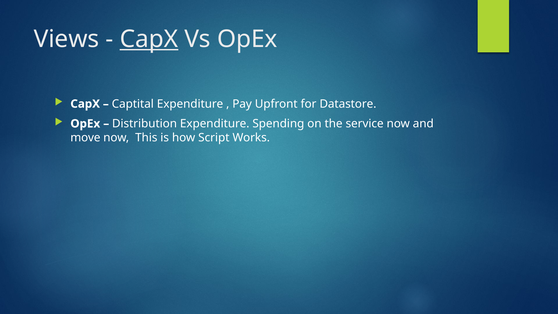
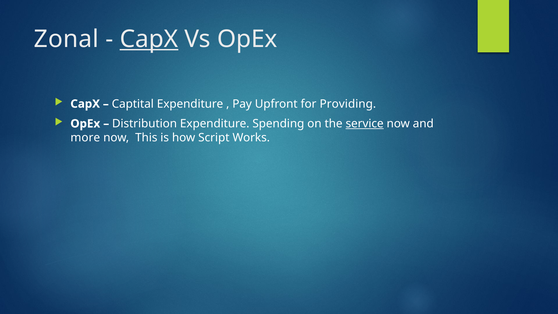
Views: Views -> Zonal
Datastore: Datastore -> Providing
service underline: none -> present
move: move -> more
